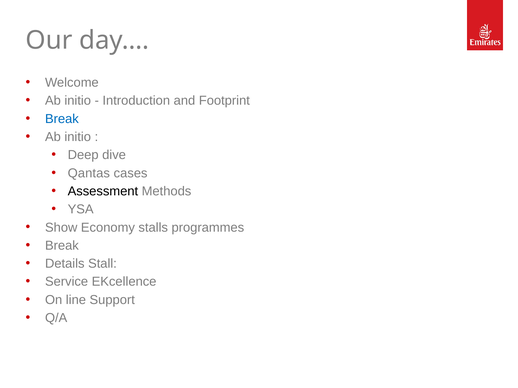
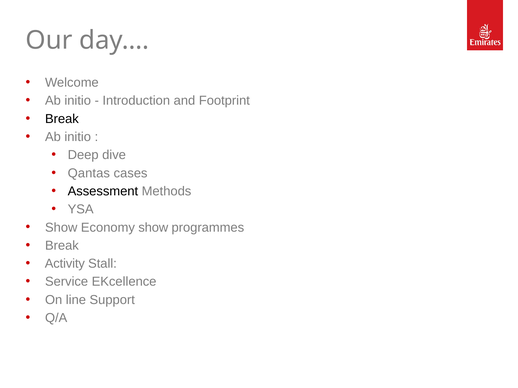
Break at (62, 119) colour: blue -> black
Economy stalls: stalls -> show
Details: Details -> Activity
